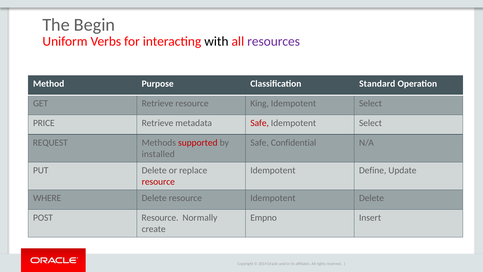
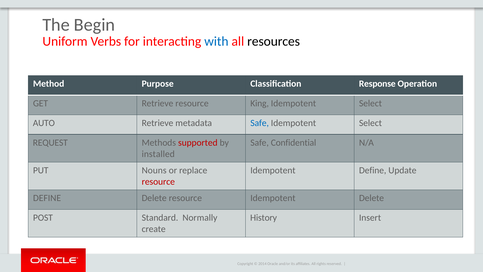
with colour: black -> blue
resources colour: purple -> black
Standard: Standard -> Response
PRICE: PRICE -> AUTO
Safe at (260, 123) colour: red -> blue
PUT Delete: Delete -> Nouns
WHERE at (47, 198): WHERE -> DEFINE
POST Resource: Resource -> Standard
Empno: Empno -> History
